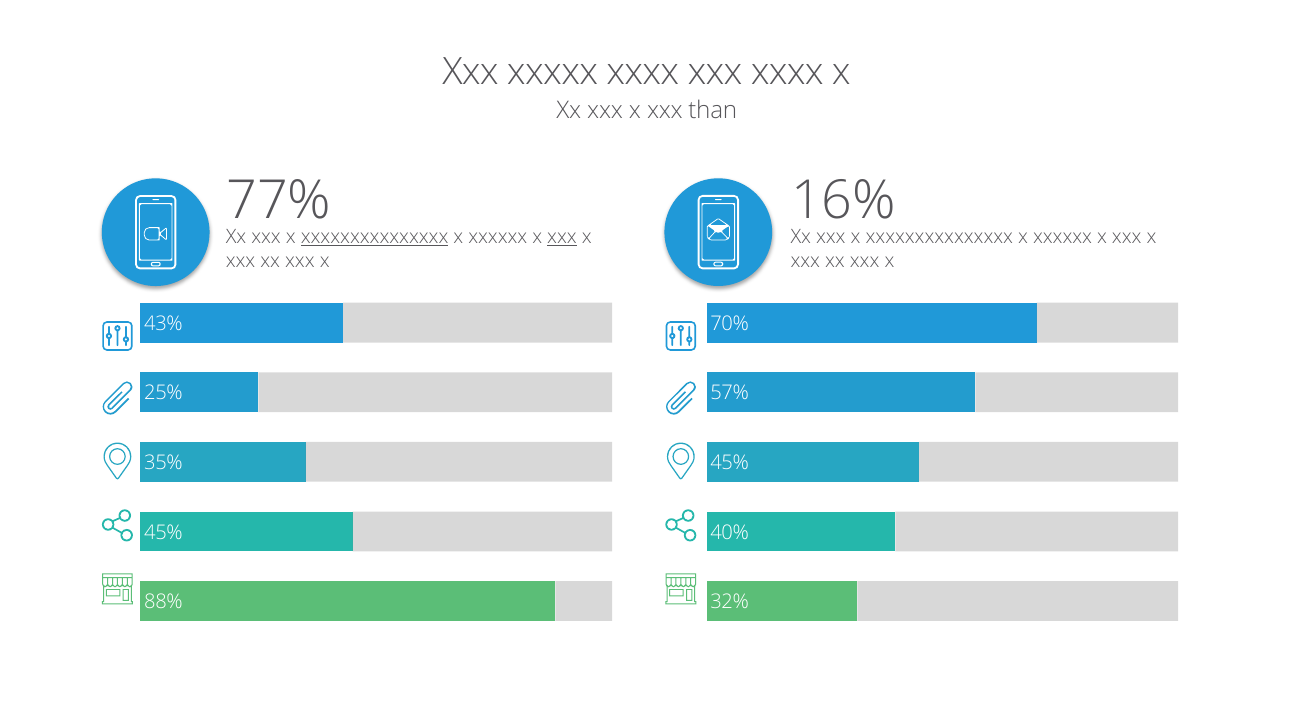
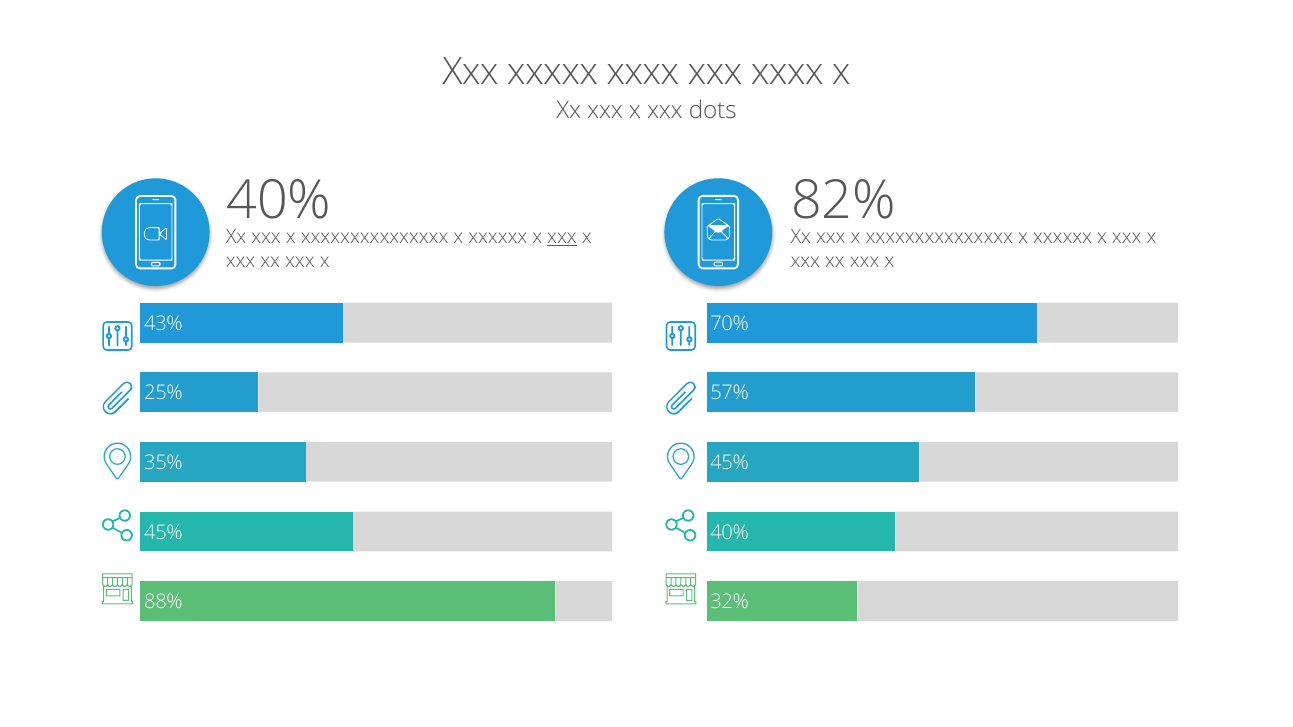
than: than -> dots
77% at (279, 201): 77% -> 40%
16%: 16% -> 82%
xxxxxxxxxxxxxxx at (375, 237) underline: present -> none
